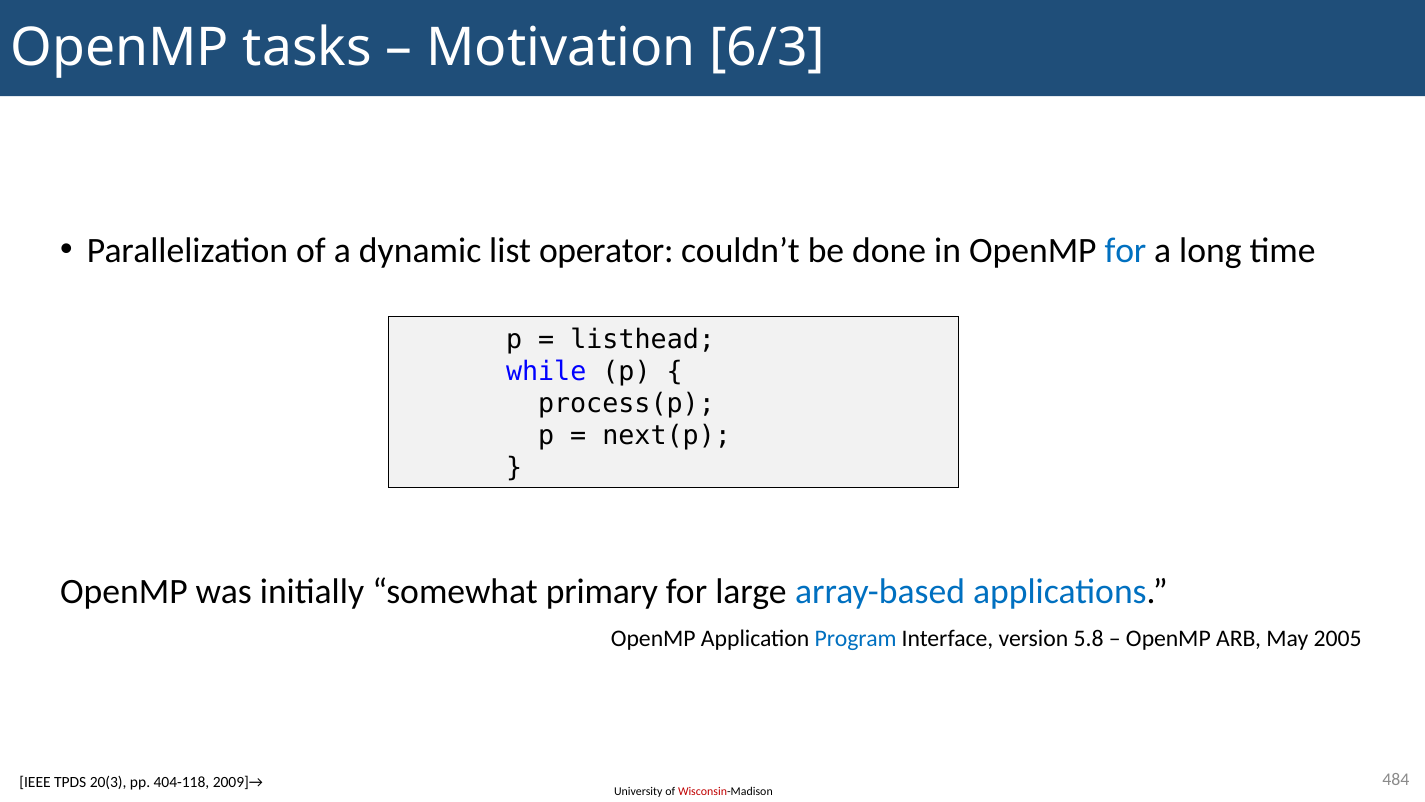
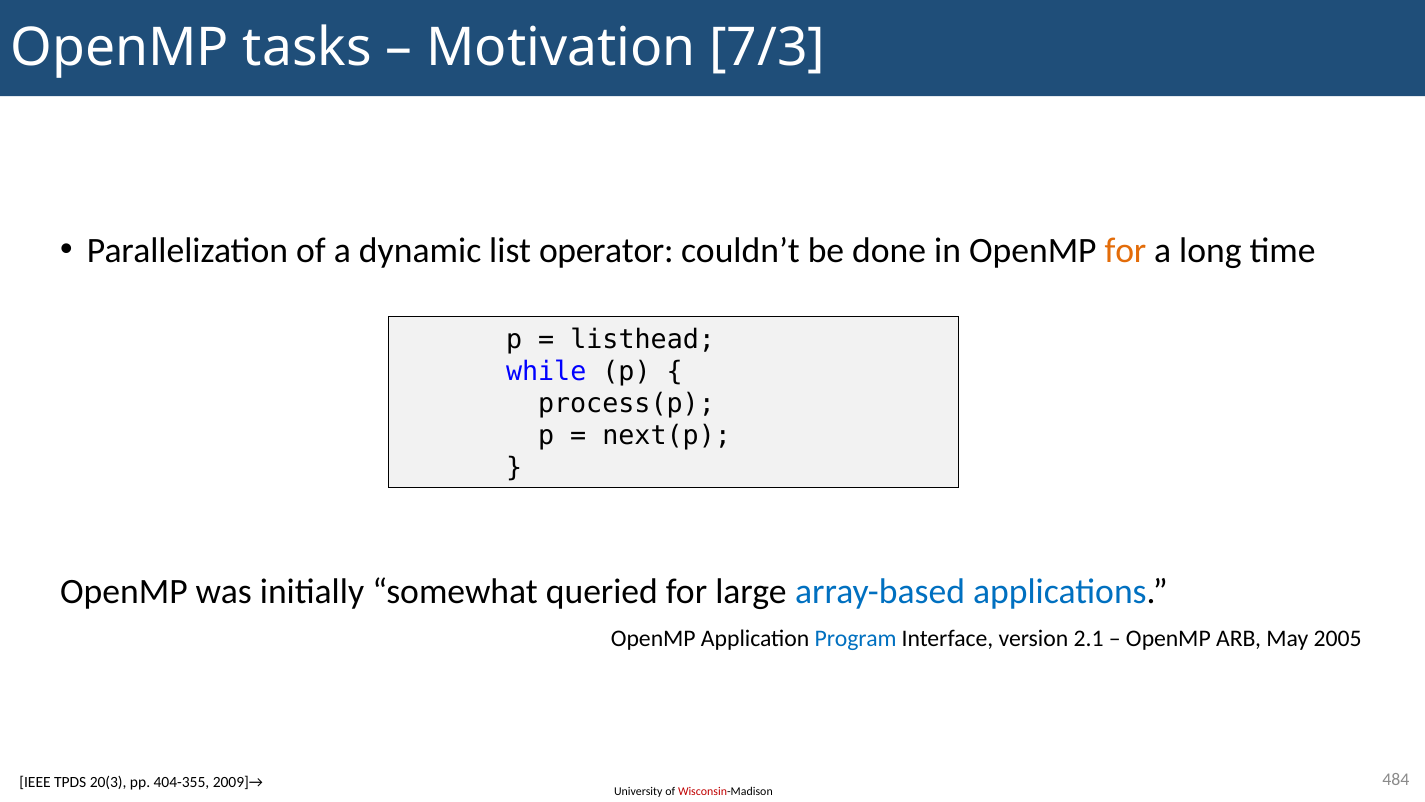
6/3: 6/3 -> 7/3
for at (1125, 250) colour: blue -> orange
primary: primary -> queried
5.8: 5.8 -> 2.1
404-118: 404-118 -> 404-355
